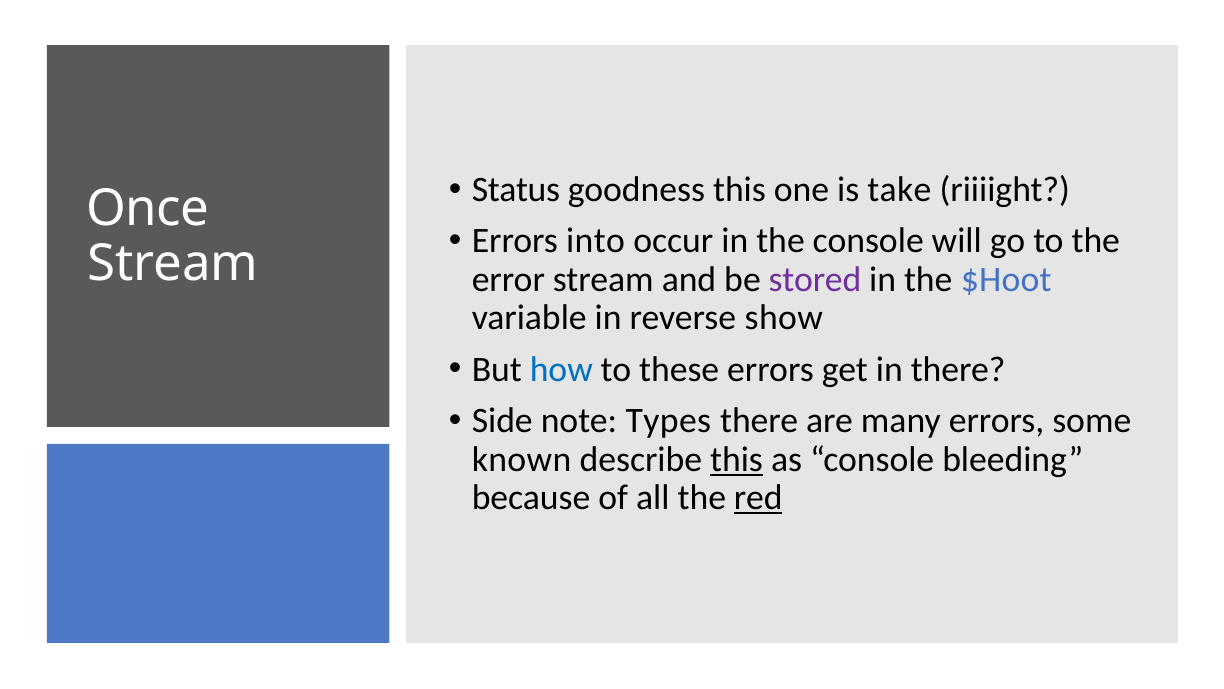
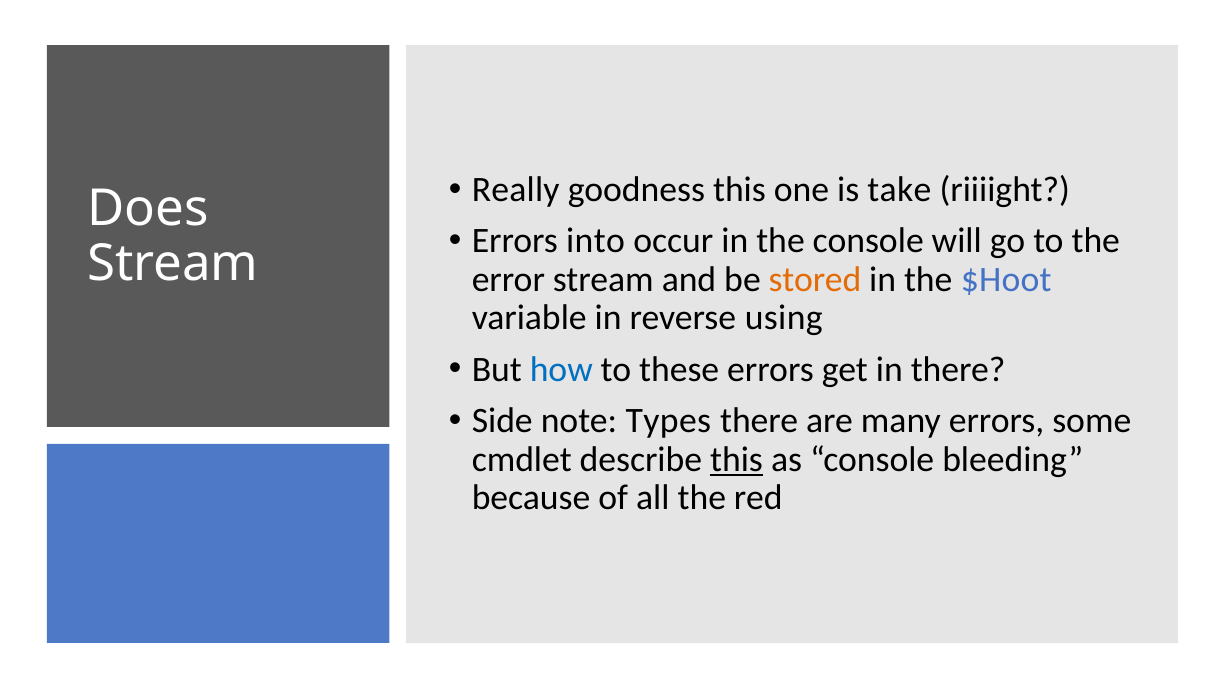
Status: Status -> Really
Once: Once -> Does
stored colour: purple -> orange
show: show -> using
known: known -> cmdlet
red underline: present -> none
